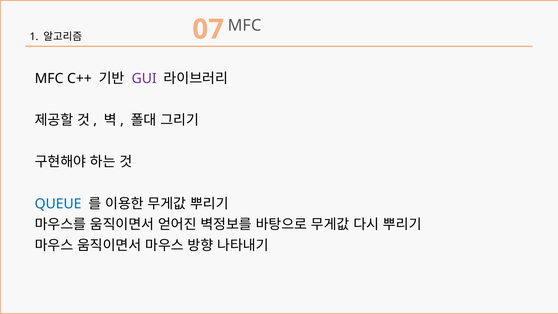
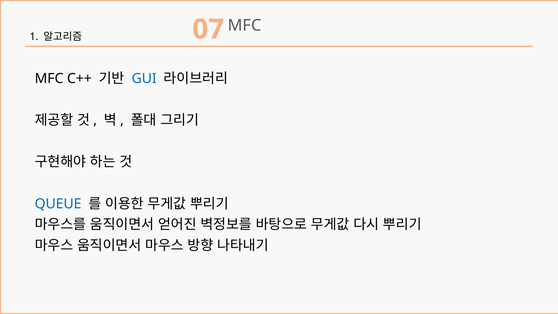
GUI colour: purple -> blue
